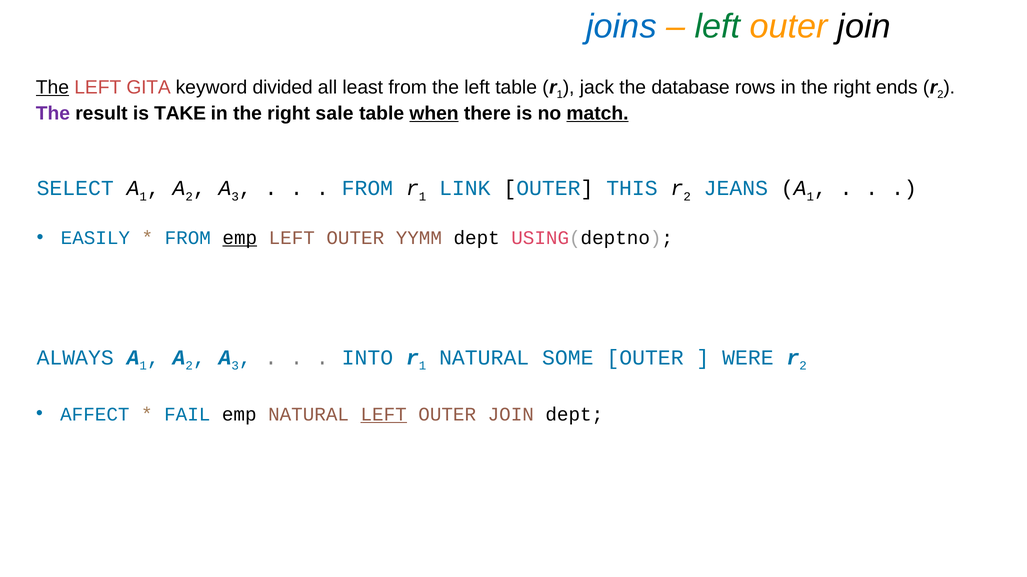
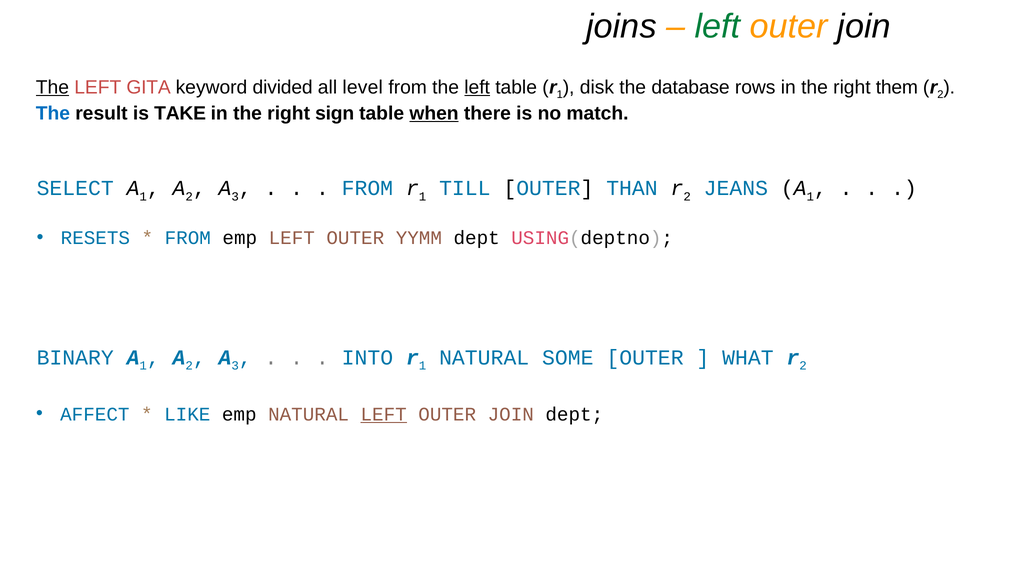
joins colour: blue -> black
least: least -> level
left at (477, 87) underline: none -> present
jack: jack -> disk
ends: ends -> them
The at (53, 114) colour: purple -> blue
sale: sale -> sign
match underline: present -> none
LINK: LINK -> TILL
THIS: THIS -> THAN
EASILY: EASILY -> RESETS
emp at (240, 238) underline: present -> none
ALWAYS: ALWAYS -> BINARY
WERE: WERE -> WHAT
FAIL: FAIL -> LIKE
